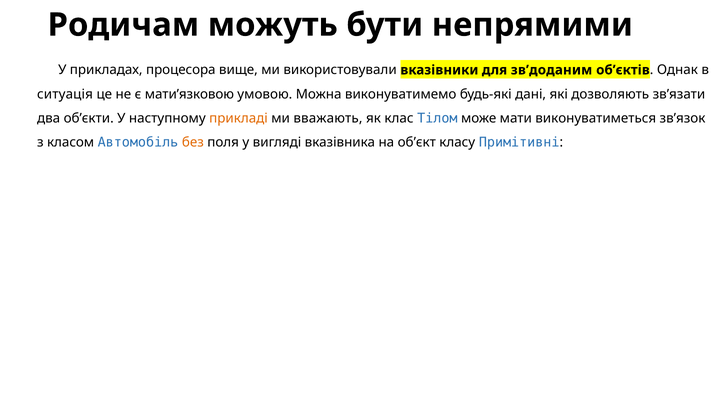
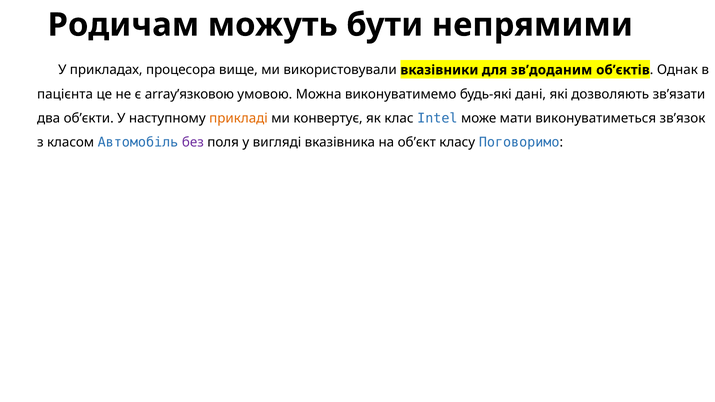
ситуація: ситуація -> пацієнта
мати’язковою: мати’язковою -> array’язковою
вважають: вважають -> конвертує
Тілом: Тілом -> Intel
без colour: orange -> purple
Примітивні: Примітивні -> Поговоримо
